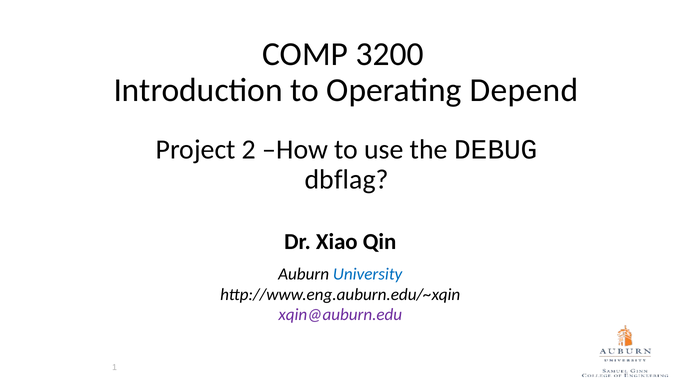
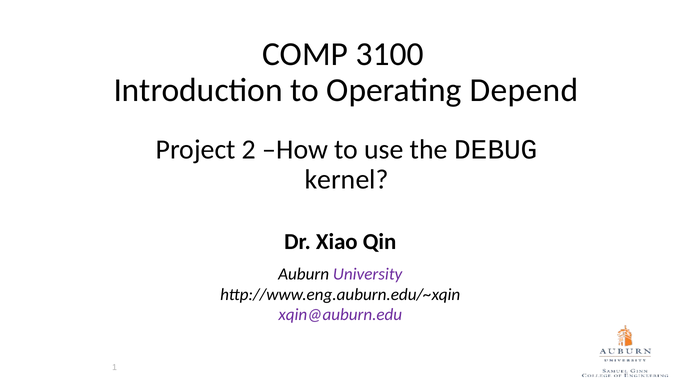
3200: 3200 -> 3100
dbflag: dbflag -> kernel
University colour: blue -> purple
